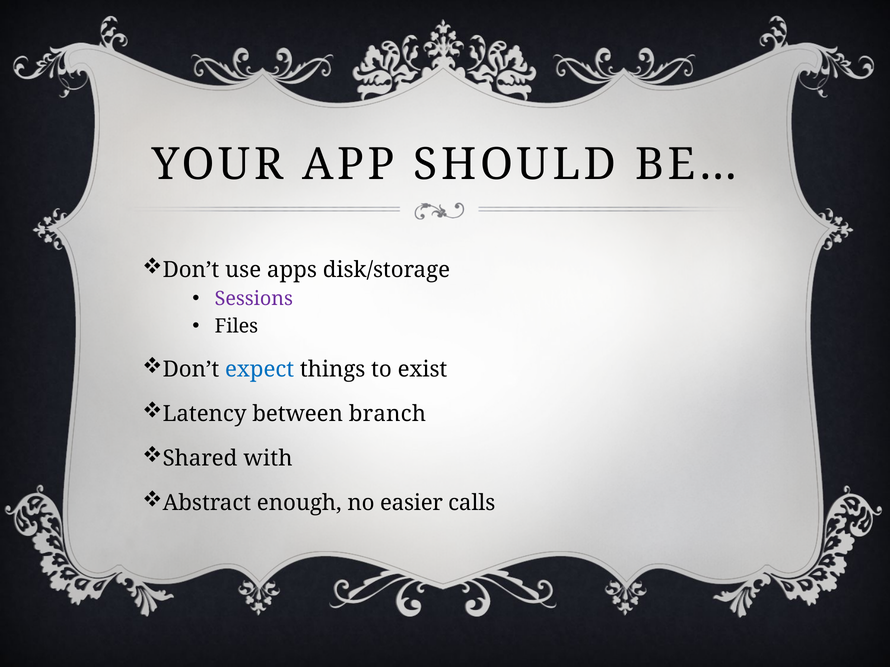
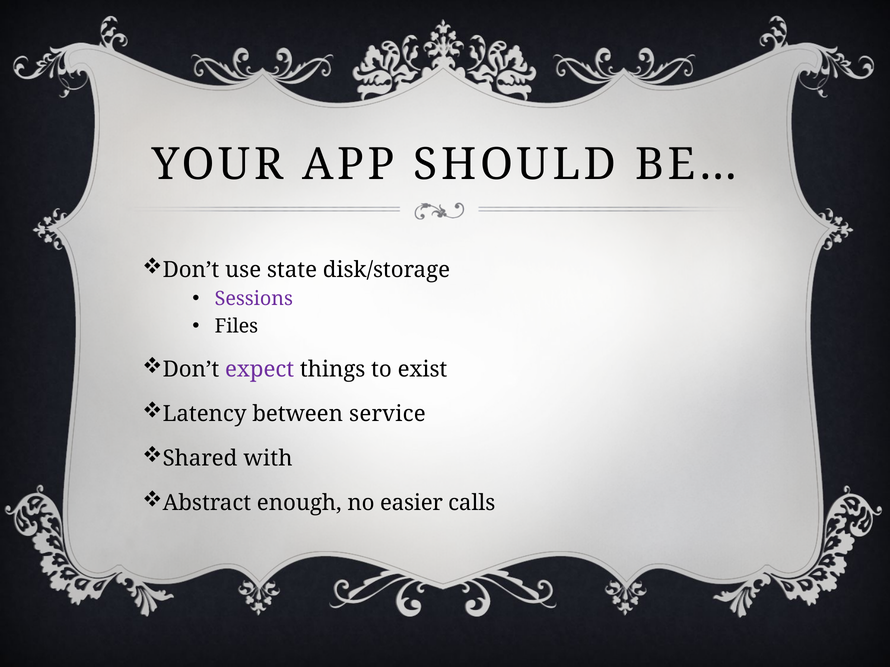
apps: apps -> state
expect colour: blue -> purple
branch: branch -> service
